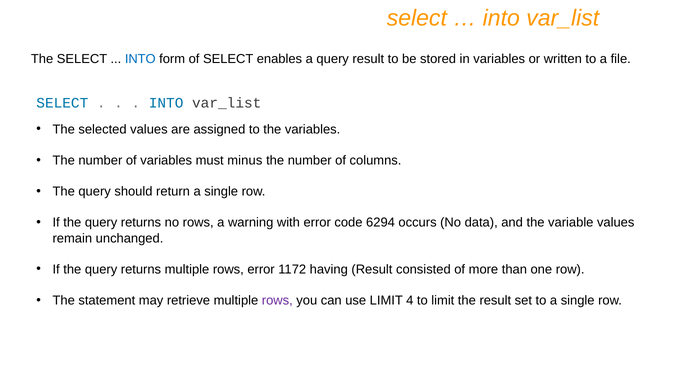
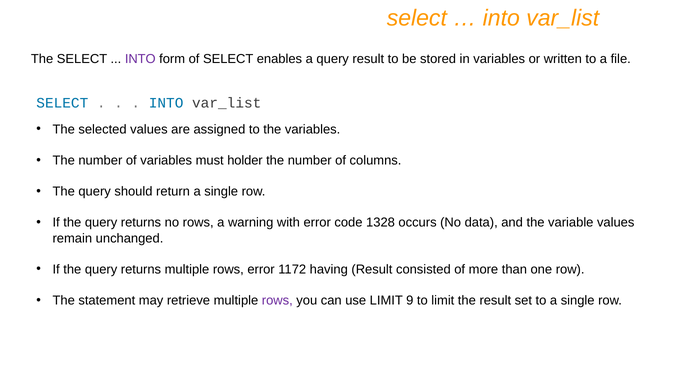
INTO at (140, 59) colour: blue -> purple
minus: minus -> holder
6294: 6294 -> 1328
4: 4 -> 9
